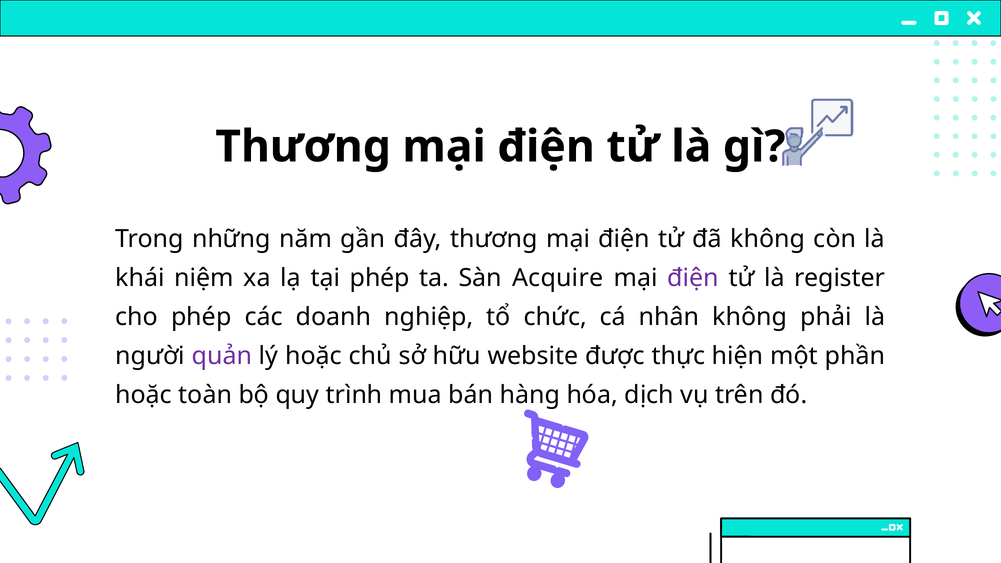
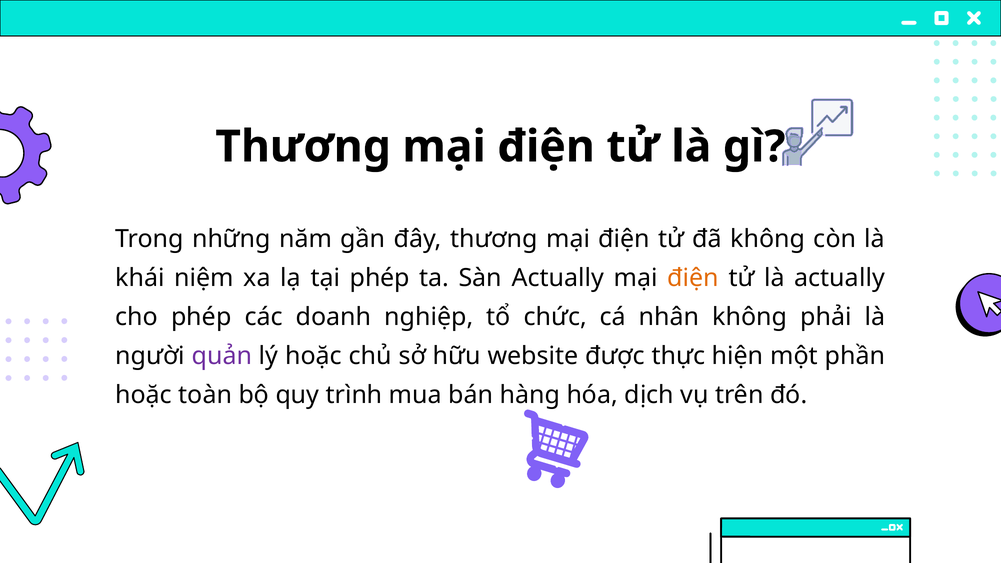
Sàn Acquire: Acquire -> Actually
điện at (693, 278) colour: purple -> orange
là register: register -> actually
